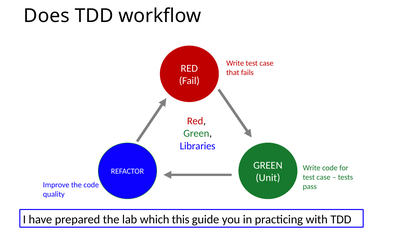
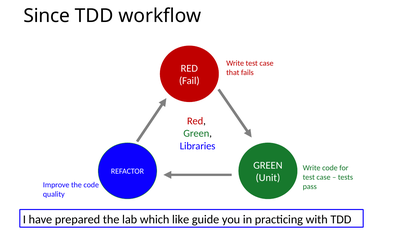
Does: Does -> Since
this: this -> like
